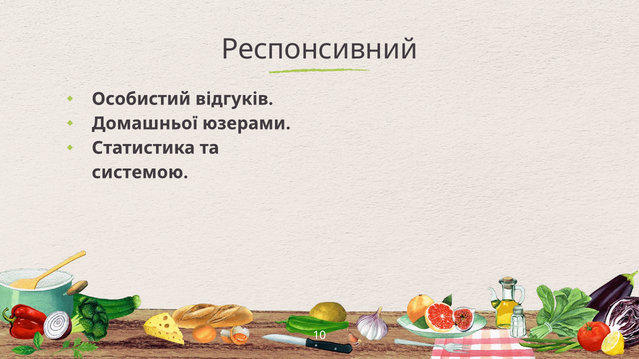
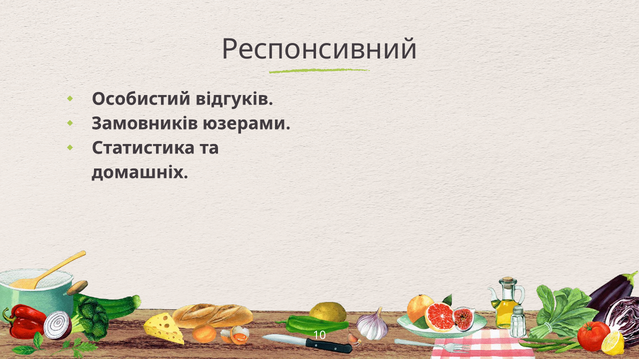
Домашньої: Домашньої -> Замовників
системою: системою -> домашніх
